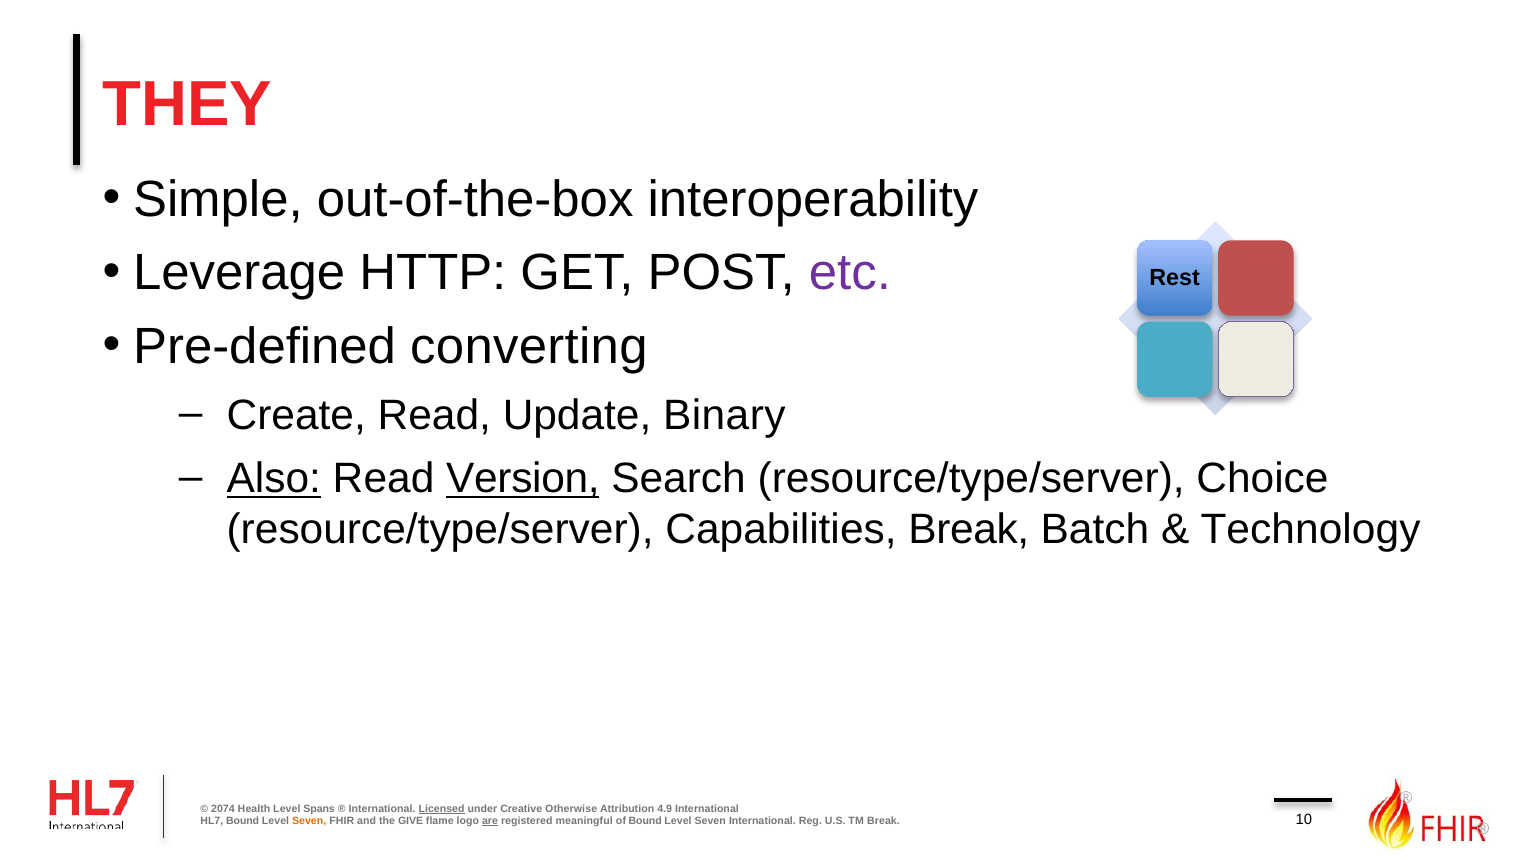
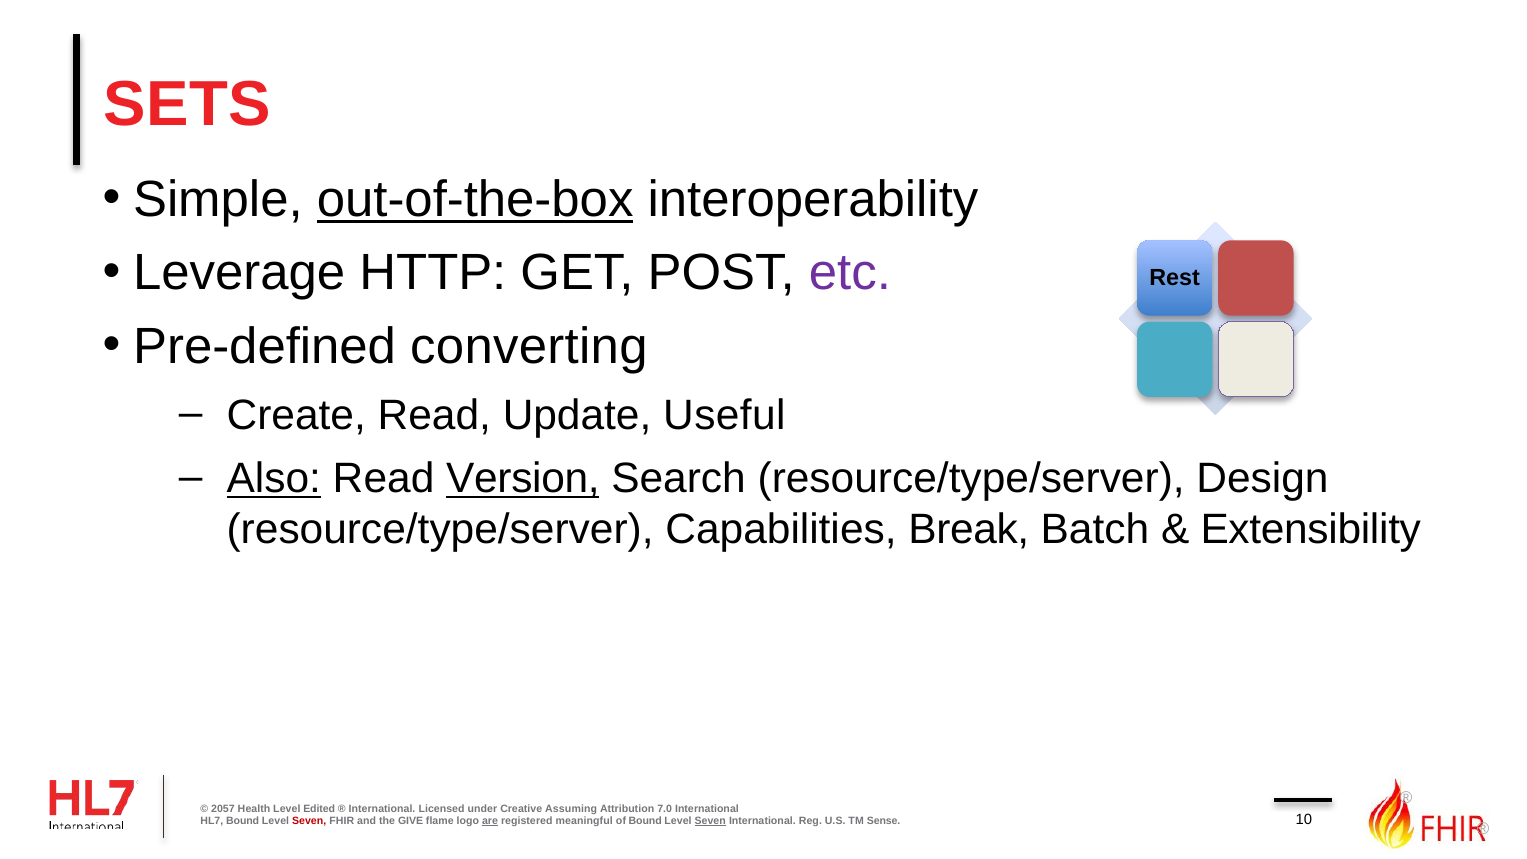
THEY: THEY -> SETS
out-of-the-box underline: none -> present
Binary: Binary -> Useful
Choice: Choice -> Design
Technology: Technology -> Extensibility
2074: 2074 -> 2057
Spans: Spans -> Edited
Licensed underline: present -> none
Otherwise: Otherwise -> Assuming
4.9: 4.9 -> 7.0
Seven at (309, 821) colour: orange -> red
Seven at (710, 821) underline: none -> present
TM Break: Break -> Sense
